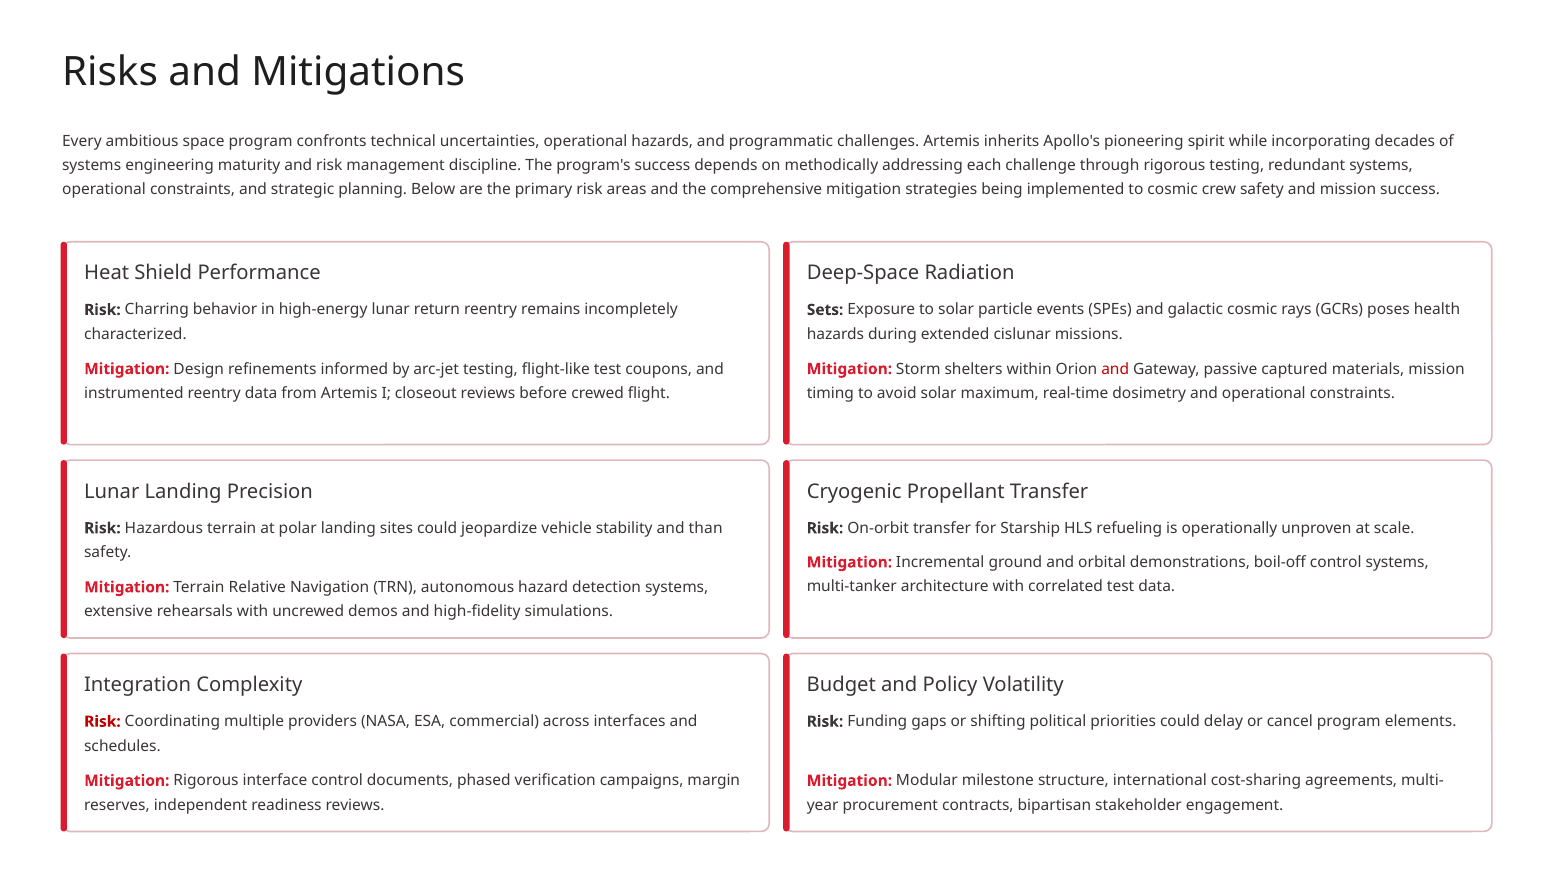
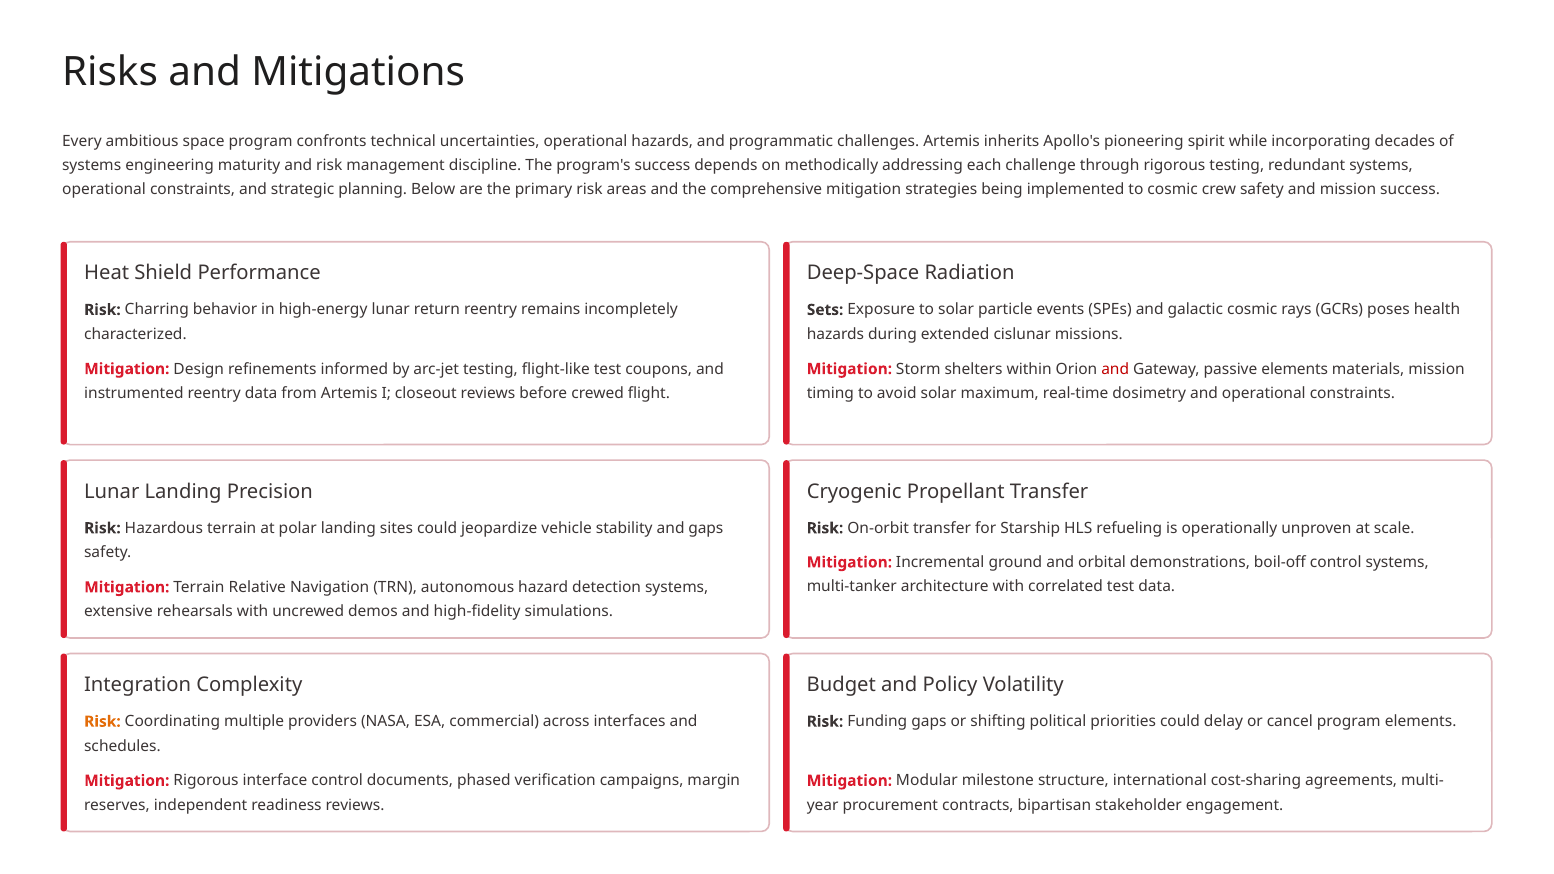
passive captured: captured -> elements
and than: than -> gaps
Risk at (102, 722) colour: red -> orange
